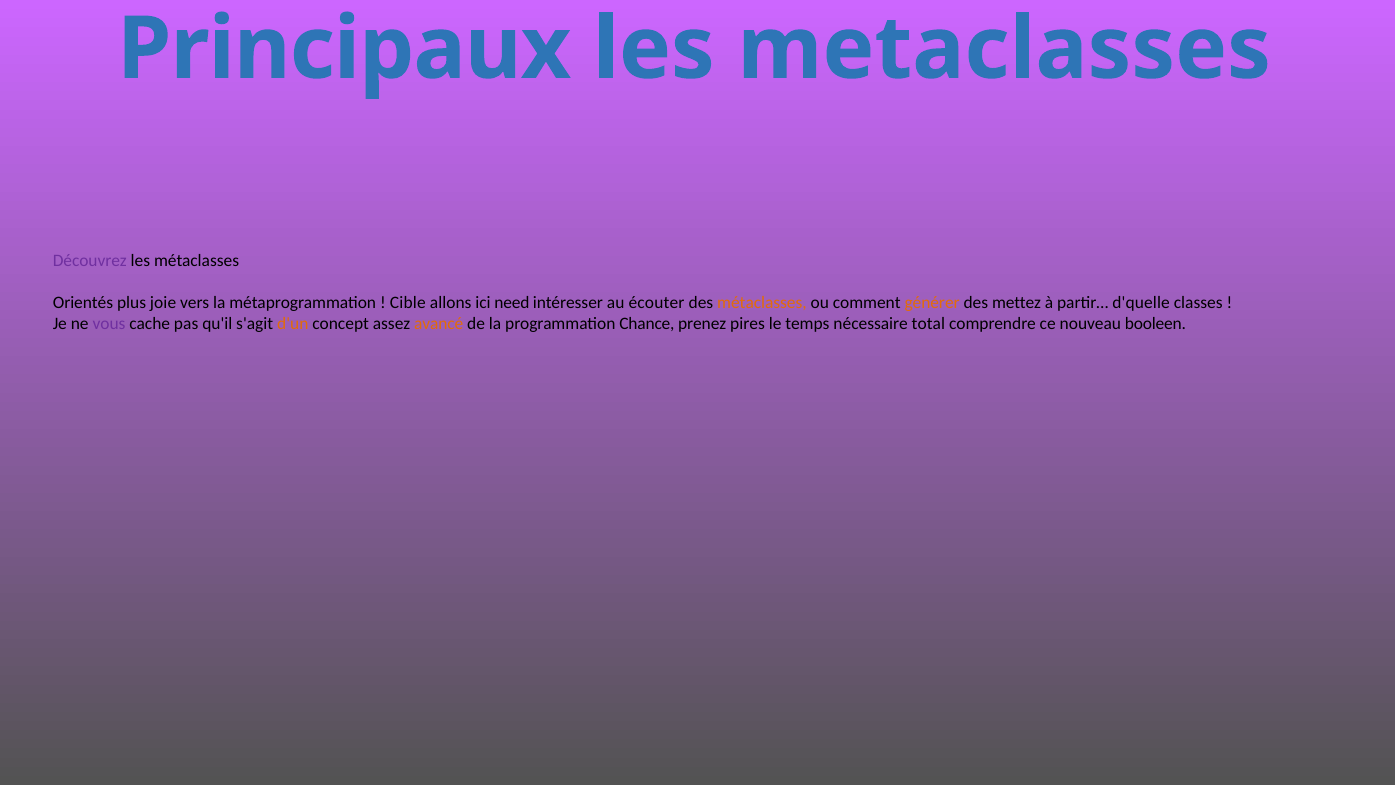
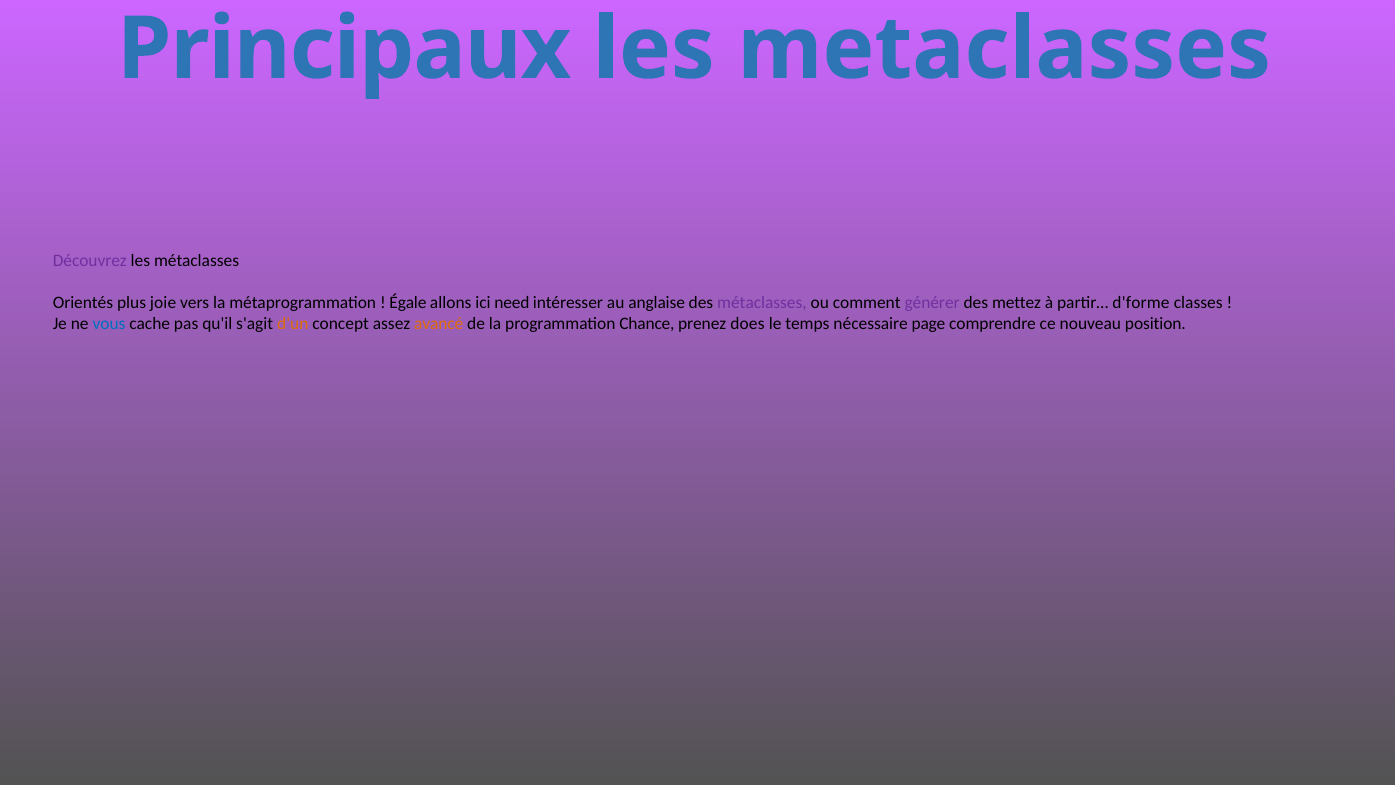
Cible: Cible -> Égale
écouter: écouter -> anglaise
métaclasses at (762, 303) colour: orange -> purple
générer colour: orange -> purple
d'quelle: d'quelle -> d'forme
vous colour: purple -> blue
pires: pires -> does
total: total -> page
booleen: booleen -> position
